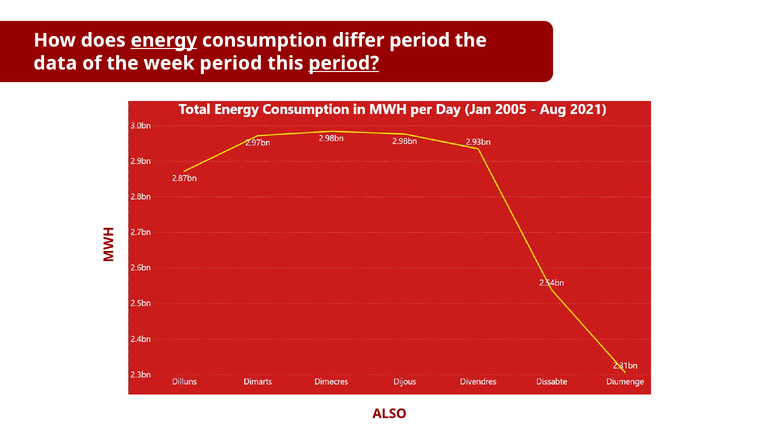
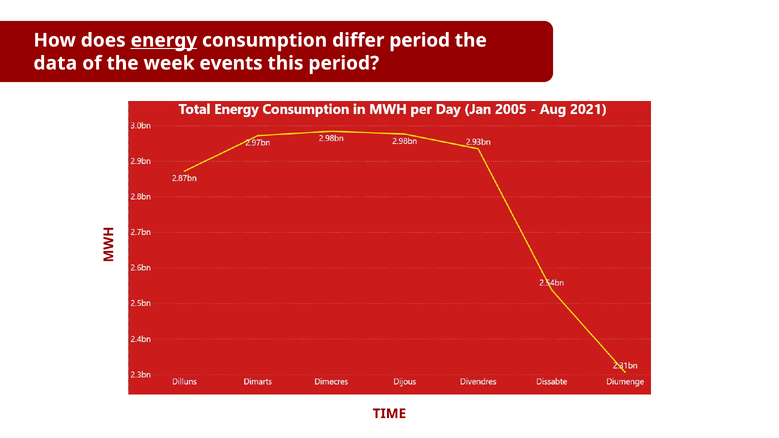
week period: period -> events
period at (344, 63) underline: present -> none
ALSO: ALSO -> TIME
